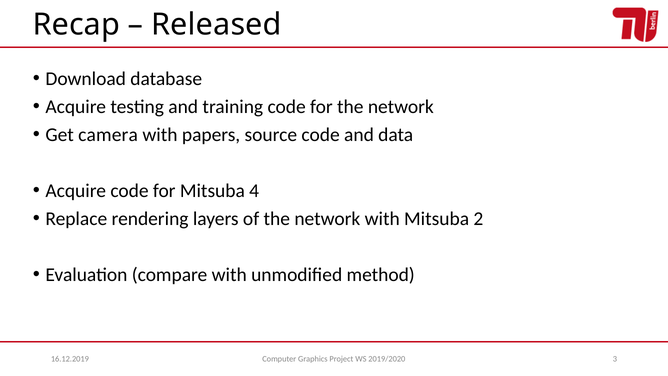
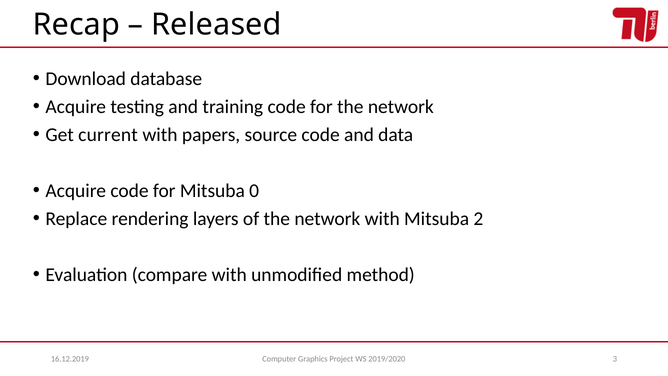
camera: camera -> current
4: 4 -> 0
